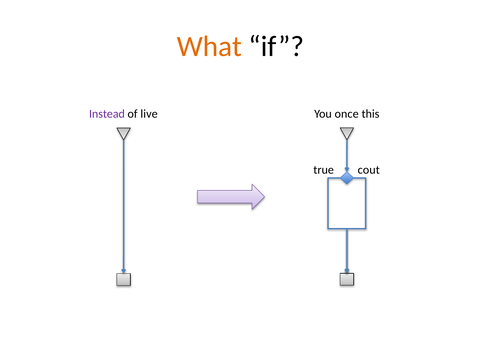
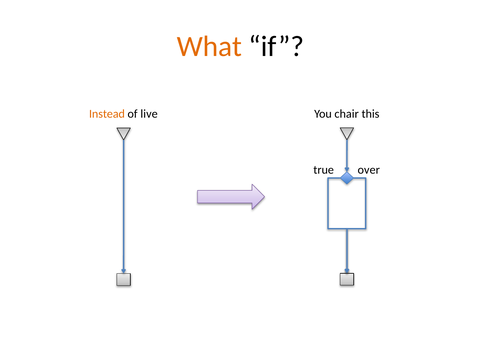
Instead colour: purple -> orange
once: once -> chair
cout: cout -> over
